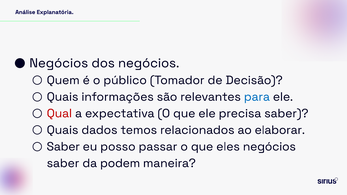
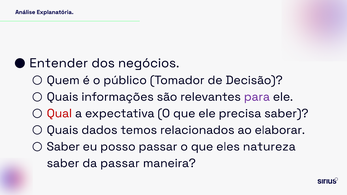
Negócios at (59, 63): Negócios -> Entender
para colour: blue -> purple
eles negócios: negócios -> natureza
da podem: podem -> passar
